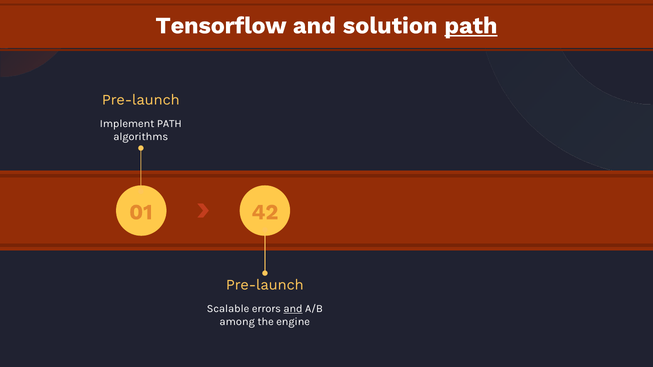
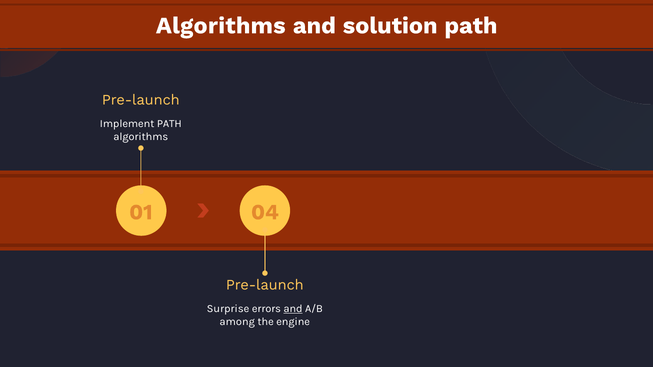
Tensorflow at (221, 26): Tensorflow -> Algorithms
path at (471, 26) underline: present -> none
42: 42 -> 04
Scalable: Scalable -> Surprise
